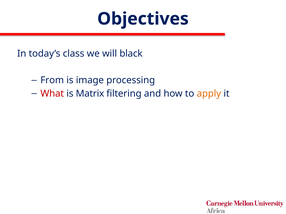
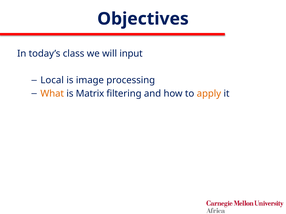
black: black -> input
From: From -> Local
What colour: red -> orange
